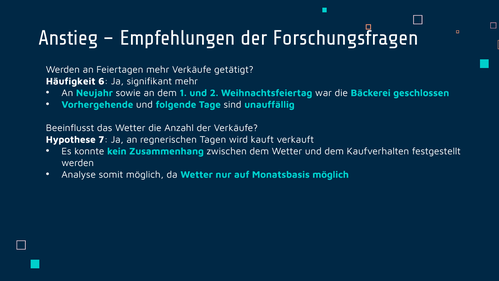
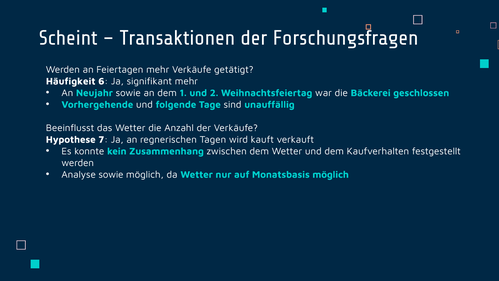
Anstieg: Anstieg -> Scheint
Empfehlungen: Empfehlungen -> Transaktionen
Analyse somit: somit -> sowie
